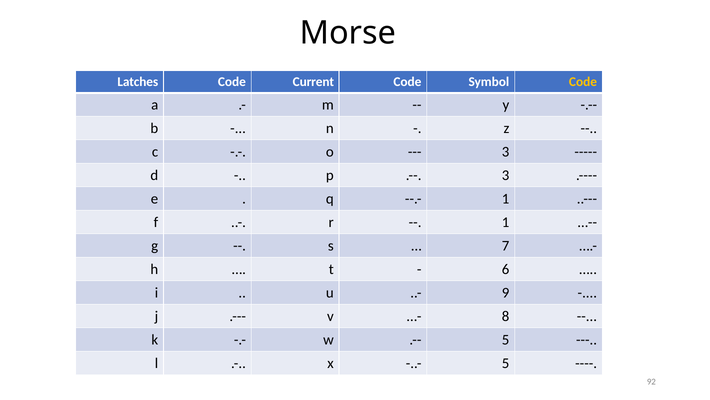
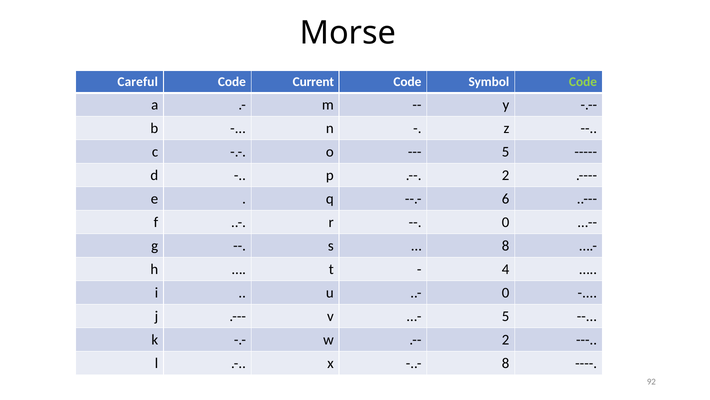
Latches: Latches -> Careful
Code at (583, 82) colour: yellow -> light green
3 at (506, 152): 3 -> 5
3 at (506, 175): 3 -> 2
1 at (506, 198): 1 -> 6
1 at (506, 222): 1 -> 0
7 at (506, 245): 7 -> 8
6: 6 -> 4
9 at (506, 292): 9 -> 0
8 at (506, 316): 8 -> 5
5 at (506, 339): 5 -> 2
5 at (506, 363): 5 -> 8
